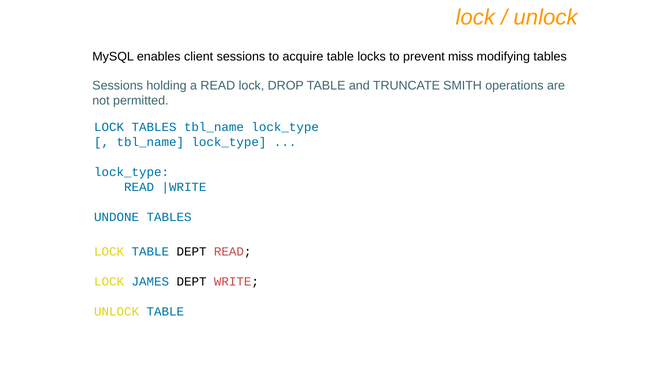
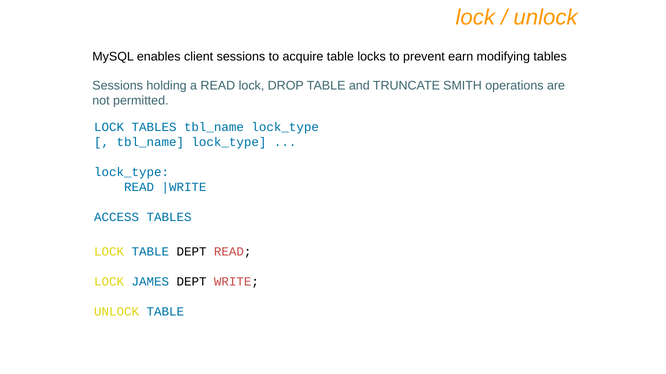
miss: miss -> earn
UNDONE: UNDONE -> ACCESS
